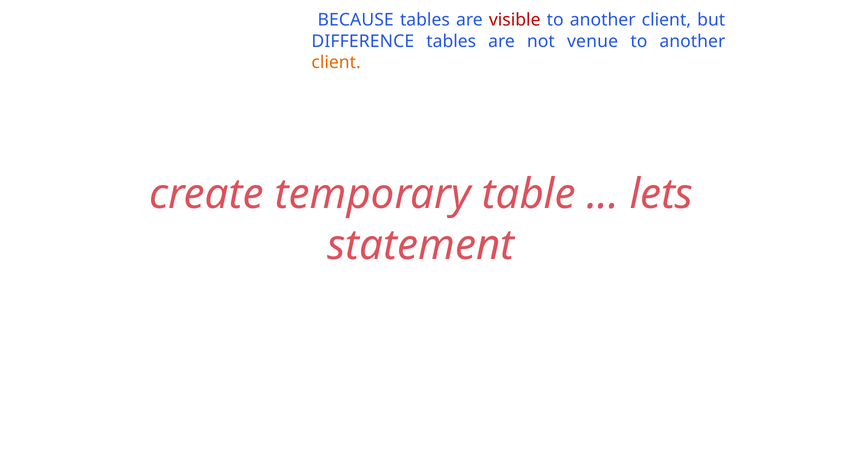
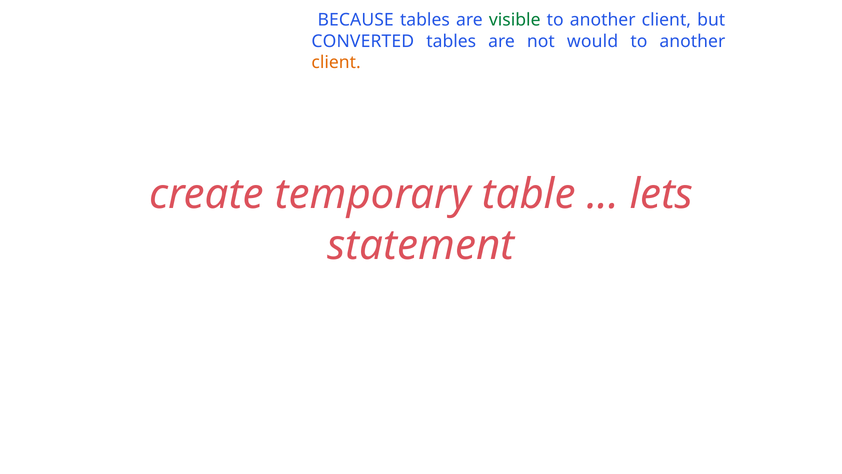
visible colour: red -> green
DIFFERENCE: DIFFERENCE -> CONVERTED
venue: venue -> would
